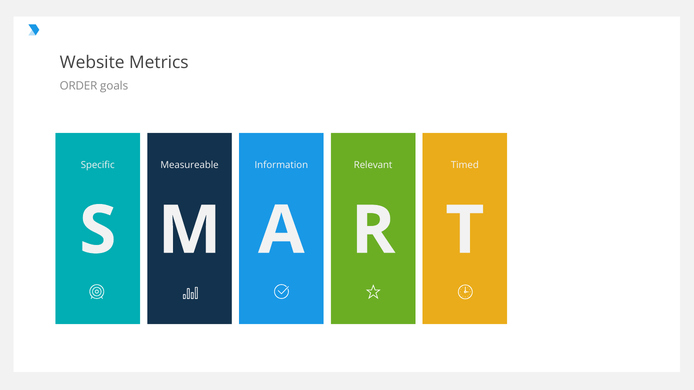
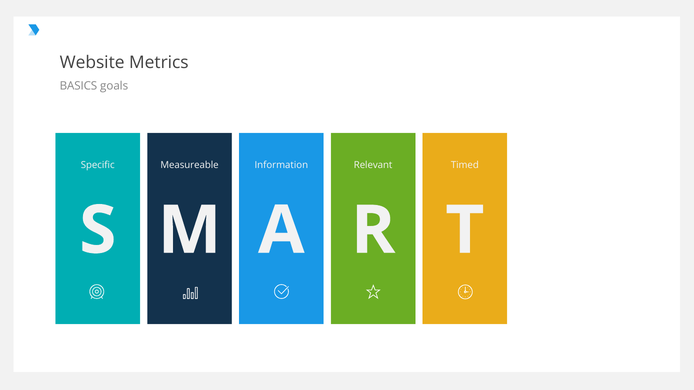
ORDER: ORDER -> BASICS
